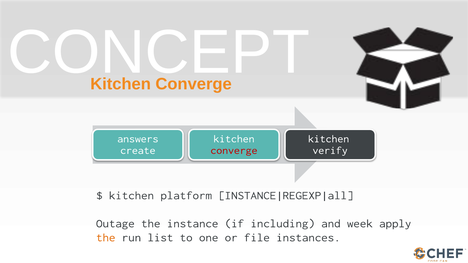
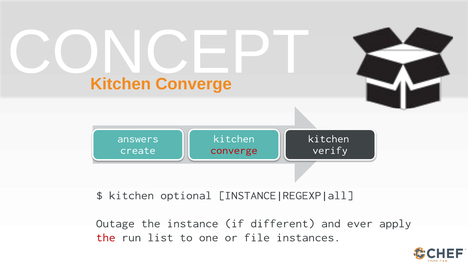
platform: platform -> optional
including: including -> different
week: week -> ever
the at (106, 238) colour: orange -> red
